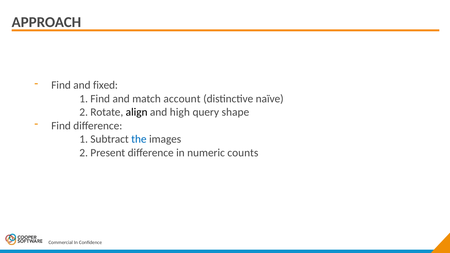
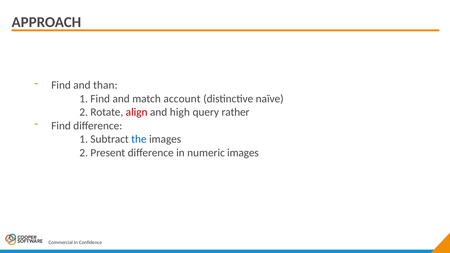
fixed: fixed -> than
align colour: black -> red
shape: shape -> rather
numeric counts: counts -> images
